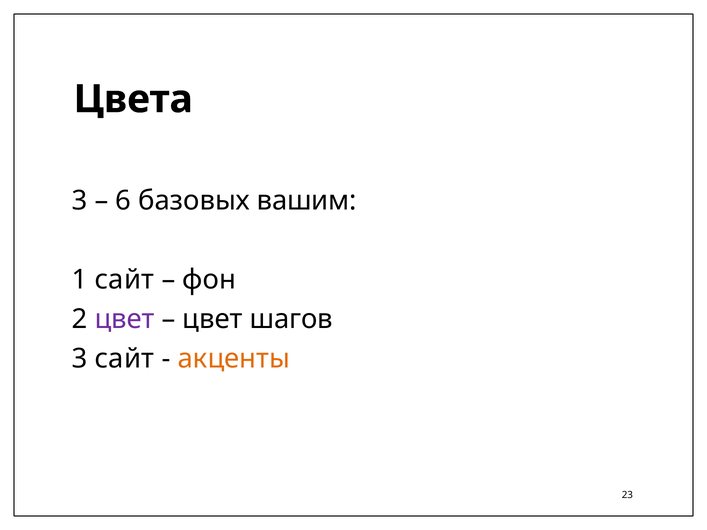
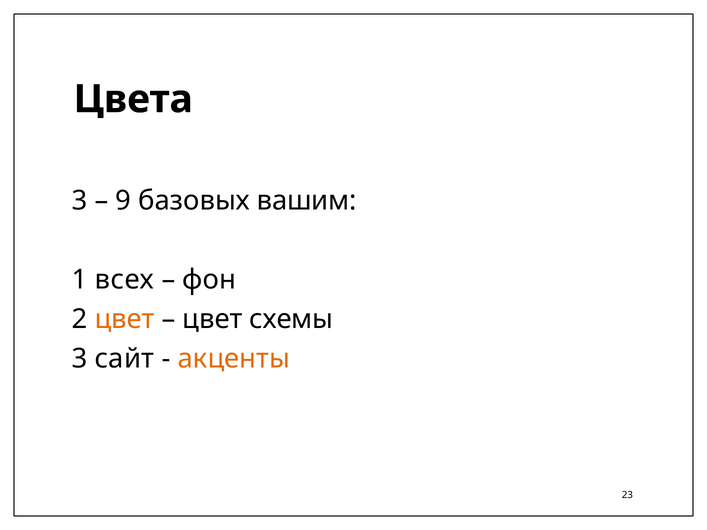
6: 6 -> 9
1 сайт: сайт -> всех
цвет at (125, 319) colour: purple -> orange
шагов: шагов -> схемы
